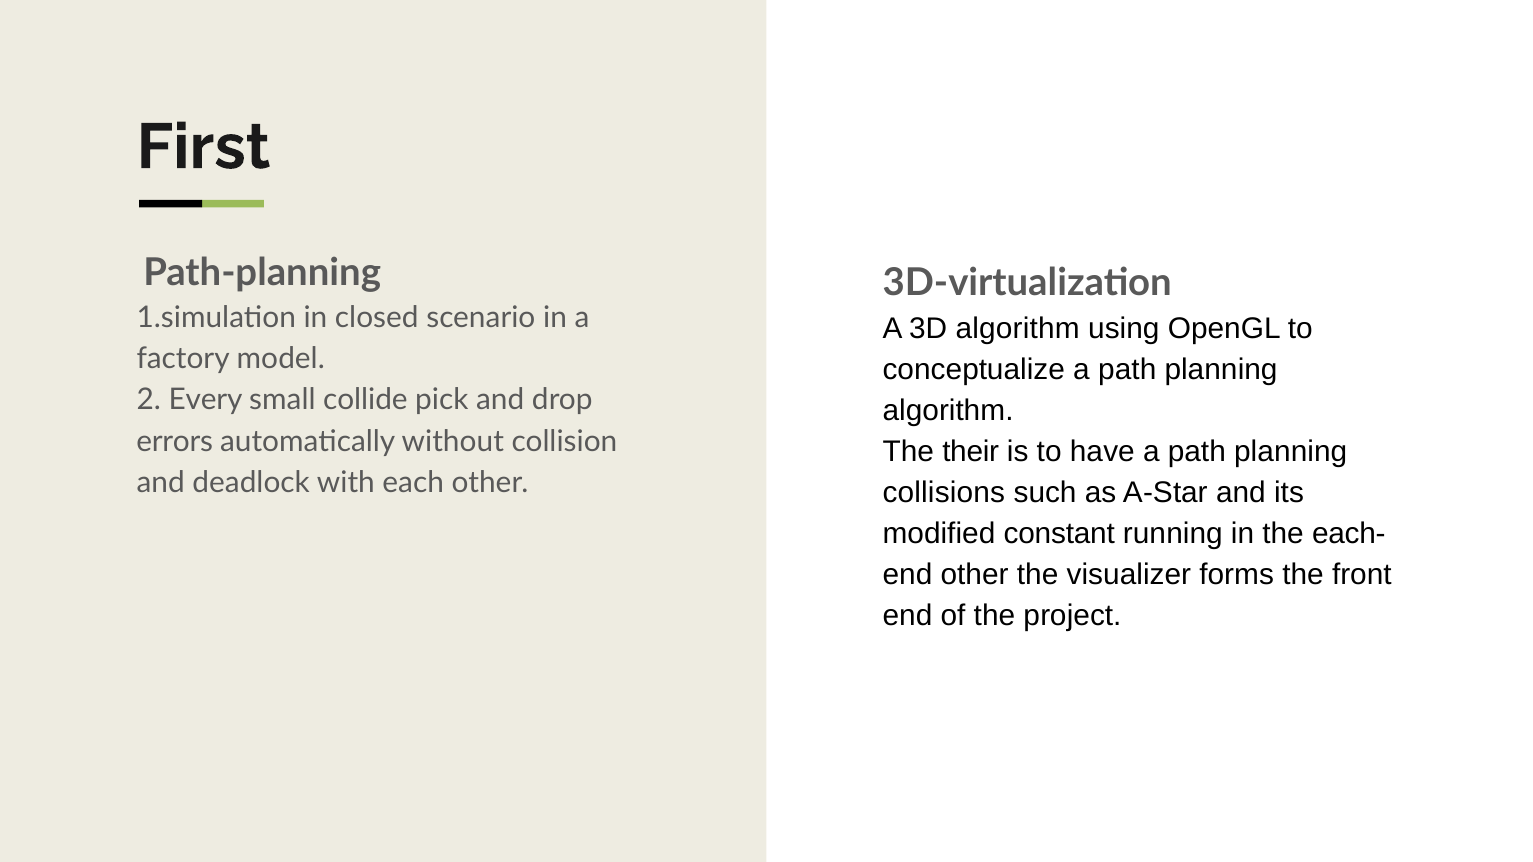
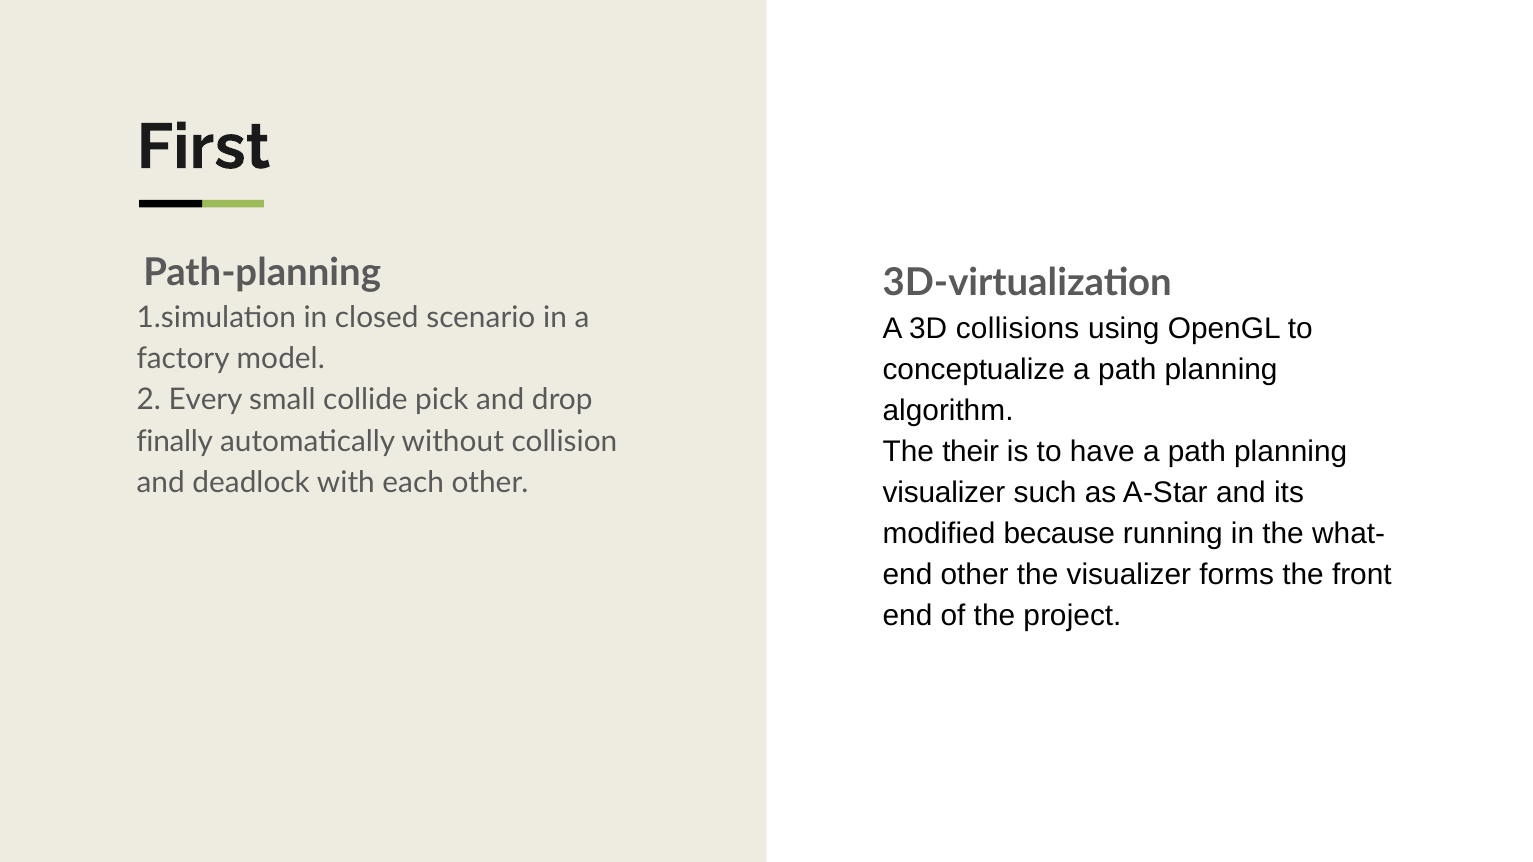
3D algorithm: algorithm -> collisions
errors: errors -> finally
collisions at (944, 493): collisions -> visualizer
constant: constant -> because
each-: each- -> what-
